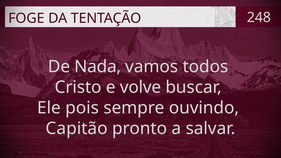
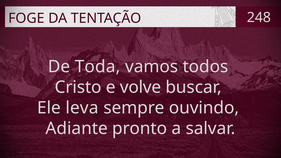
Nada: Nada -> Toda
pois: pois -> leva
Capitão: Capitão -> Adiante
